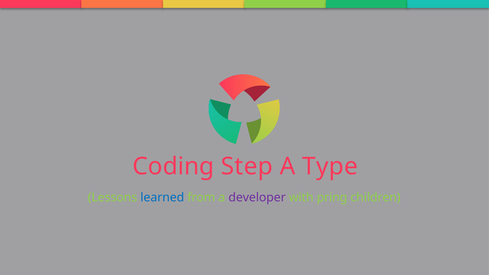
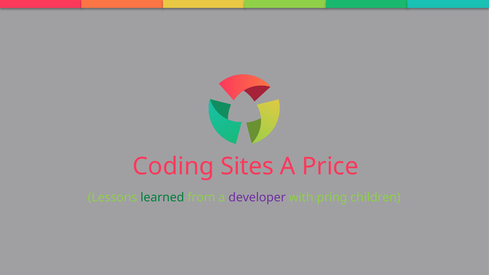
Step: Step -> Sites
Type: Type -> Price
learned colour: blue -> green
